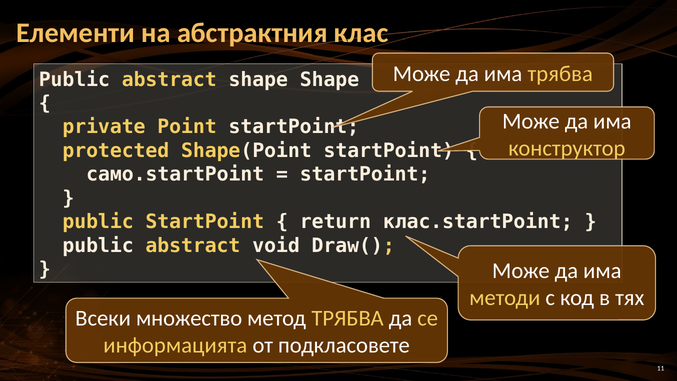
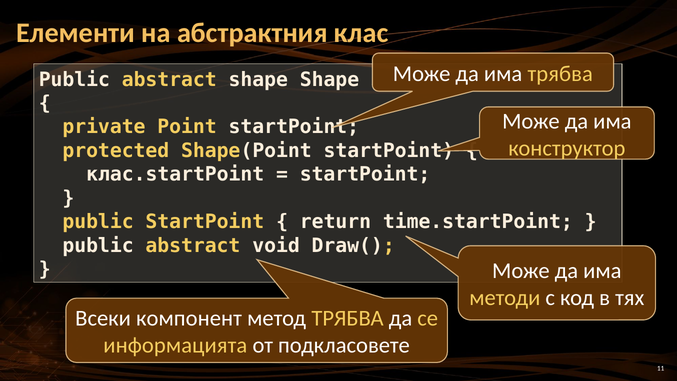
само.startPoint: само.startPoint -> клас.startPoint
клас.startPoint: клас.startPoint -> time.startPoint
множество: множество -> компонент
